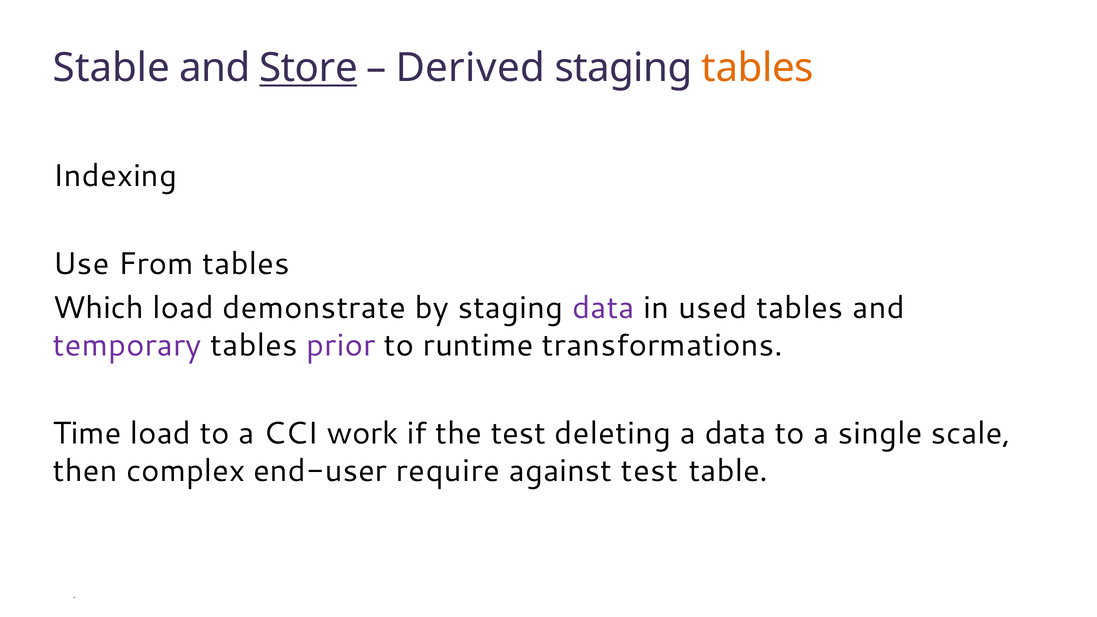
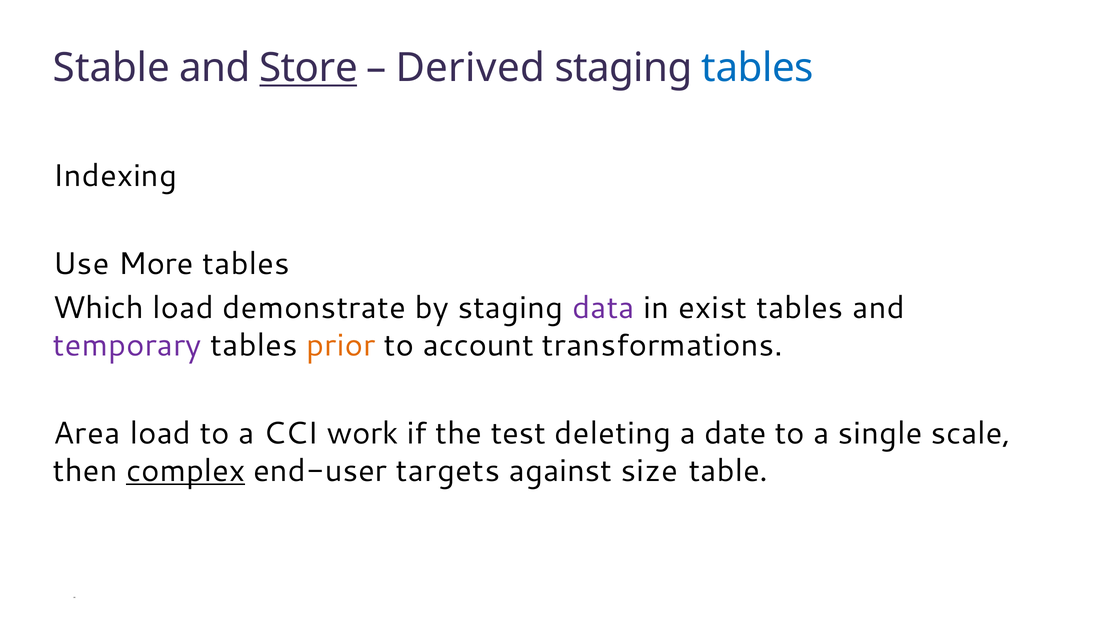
tables at (758, 68) colour: orange -> blue
From: From -> More
used: used -> exist
prior colour: purple -> orange
runtime: runtime -> account
Time: Time -> Area
a data: data -> date
complex underline: none -> present
require: require -> targets
against test: test -> size
